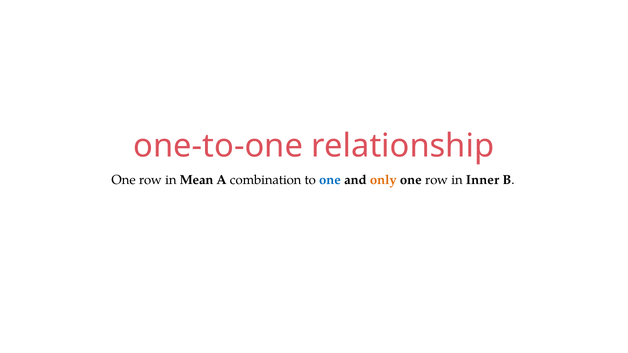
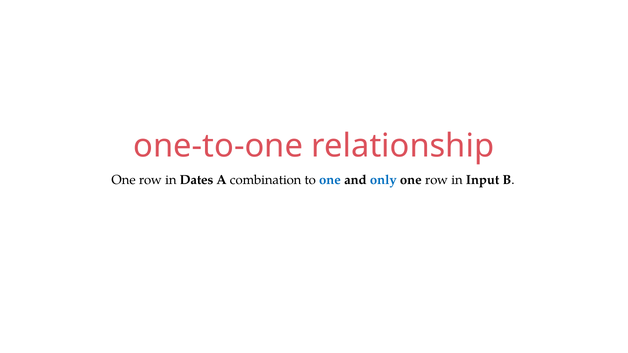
Mean: Mean -> Dates
only colour: orange -> blue
Inner: Inner -> Input
